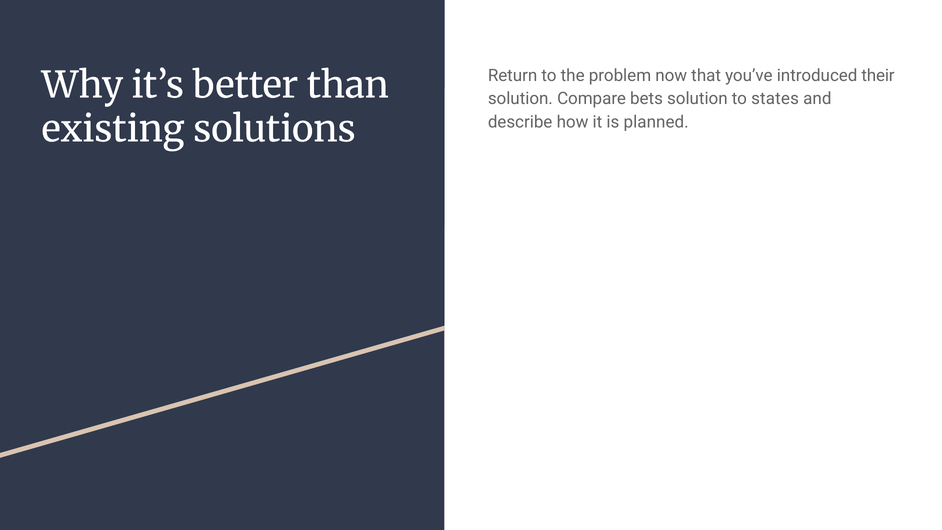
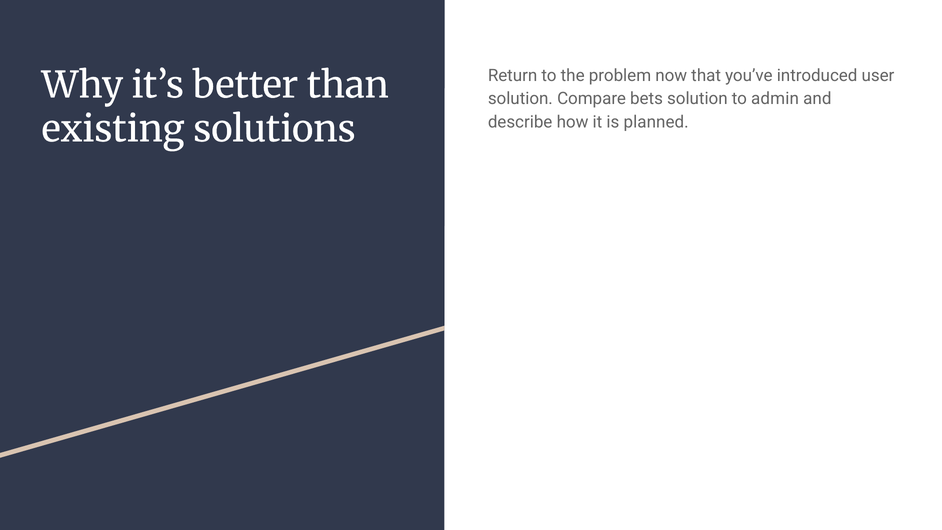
their: their -> user
states: states -> admin
